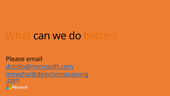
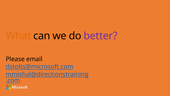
better colour: orange -> purple
